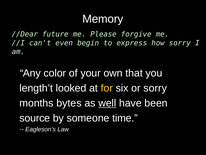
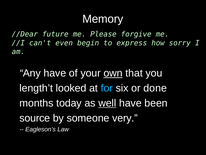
Any color: color -> have
own underline: none -> present
for colour: yellow -> light blue
or sorry: sorry -> done
bytes: bytes -> today
time: time -> very
